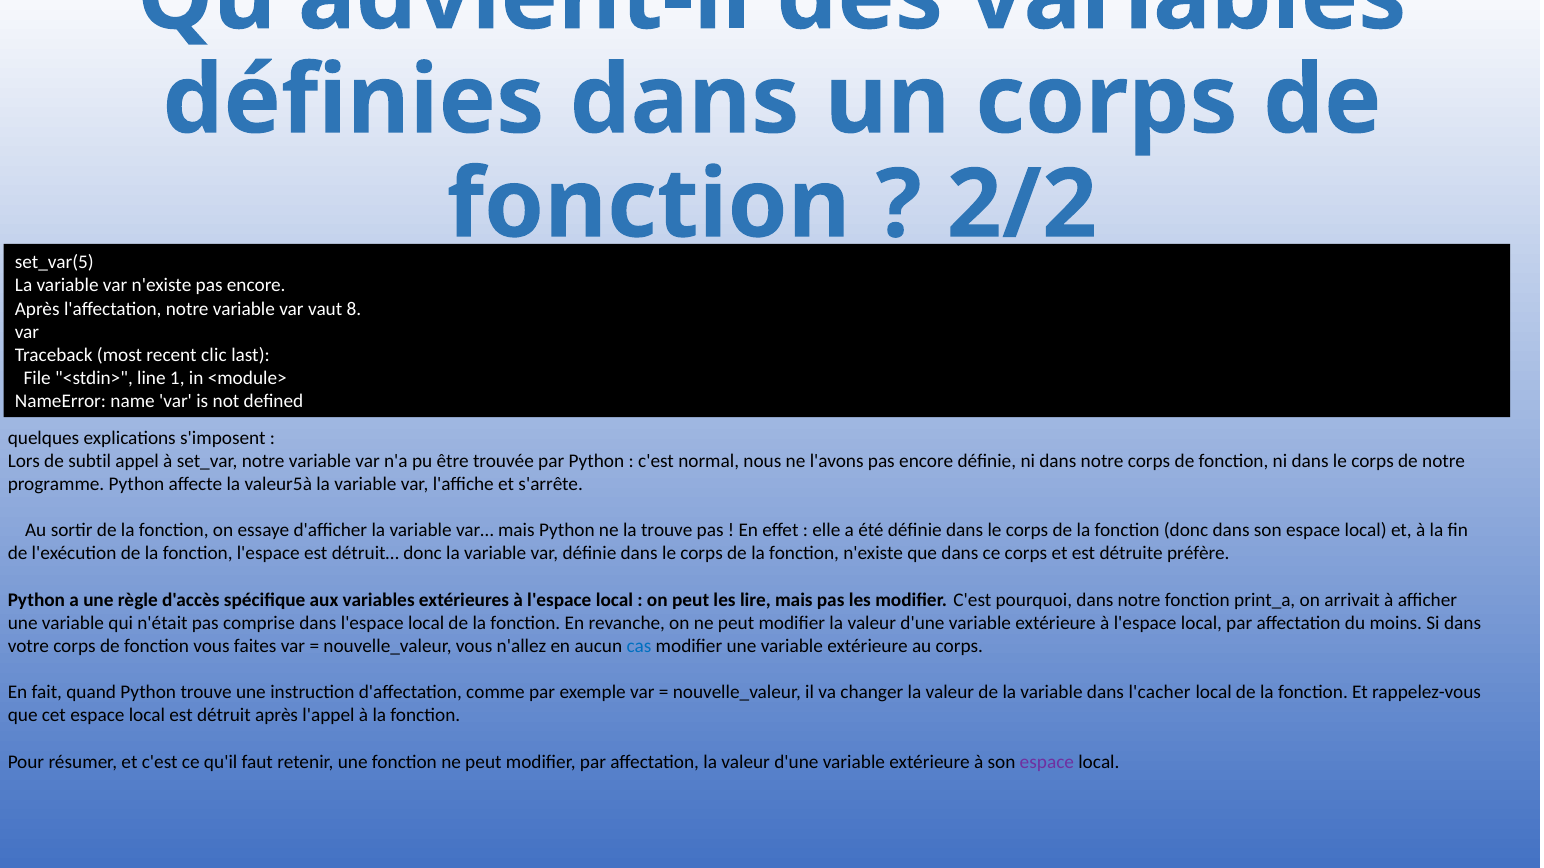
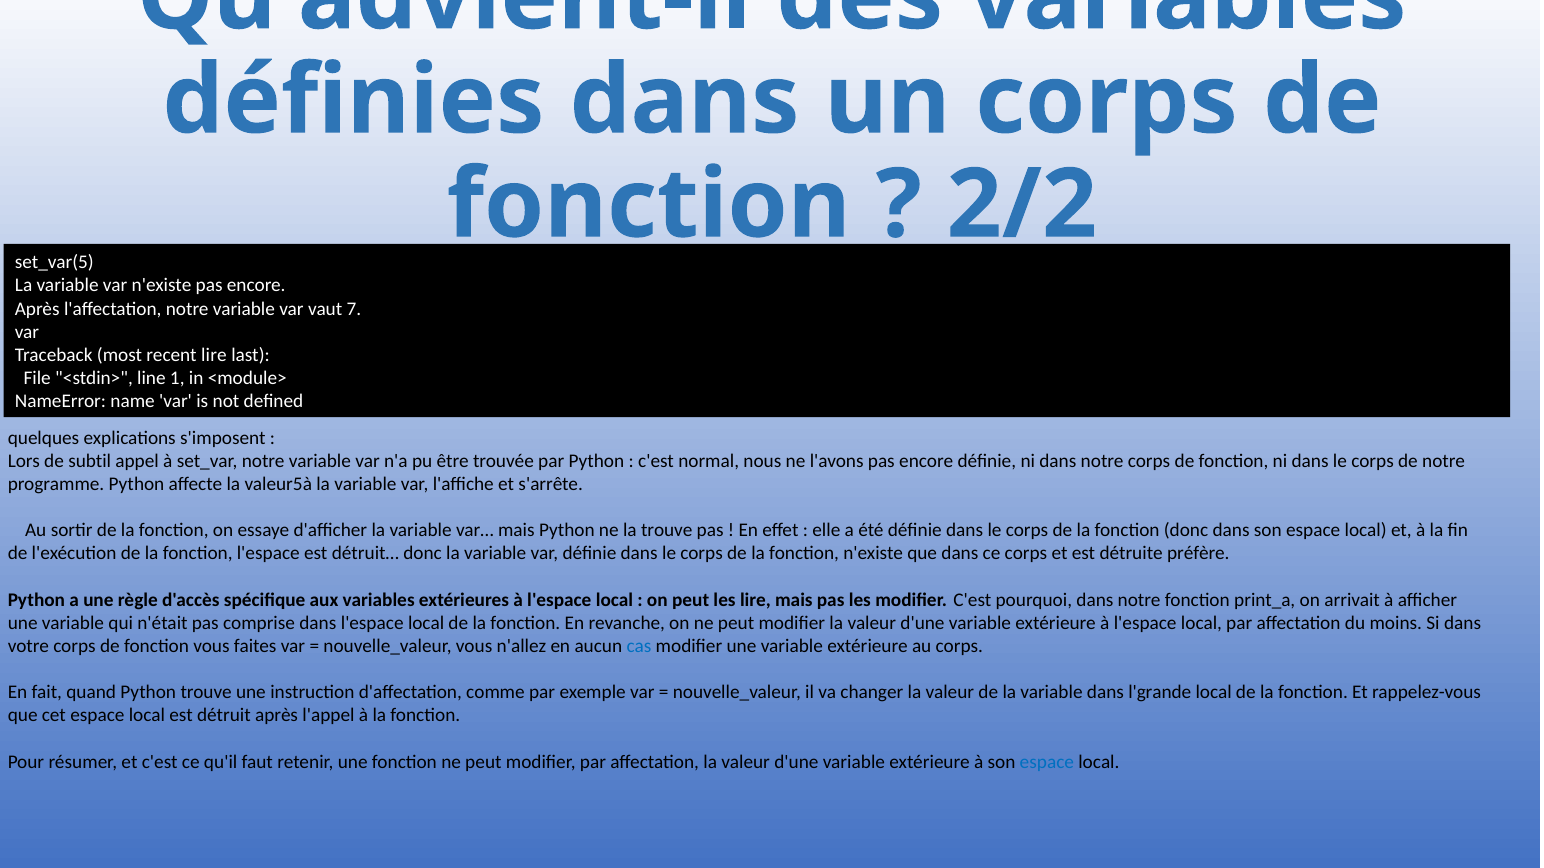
8: 8 -> 7
recent clic: clic -> lire
l'cacher: l'cacher -> l'grande
espace at (1047, 762) colour: purple -> blue
